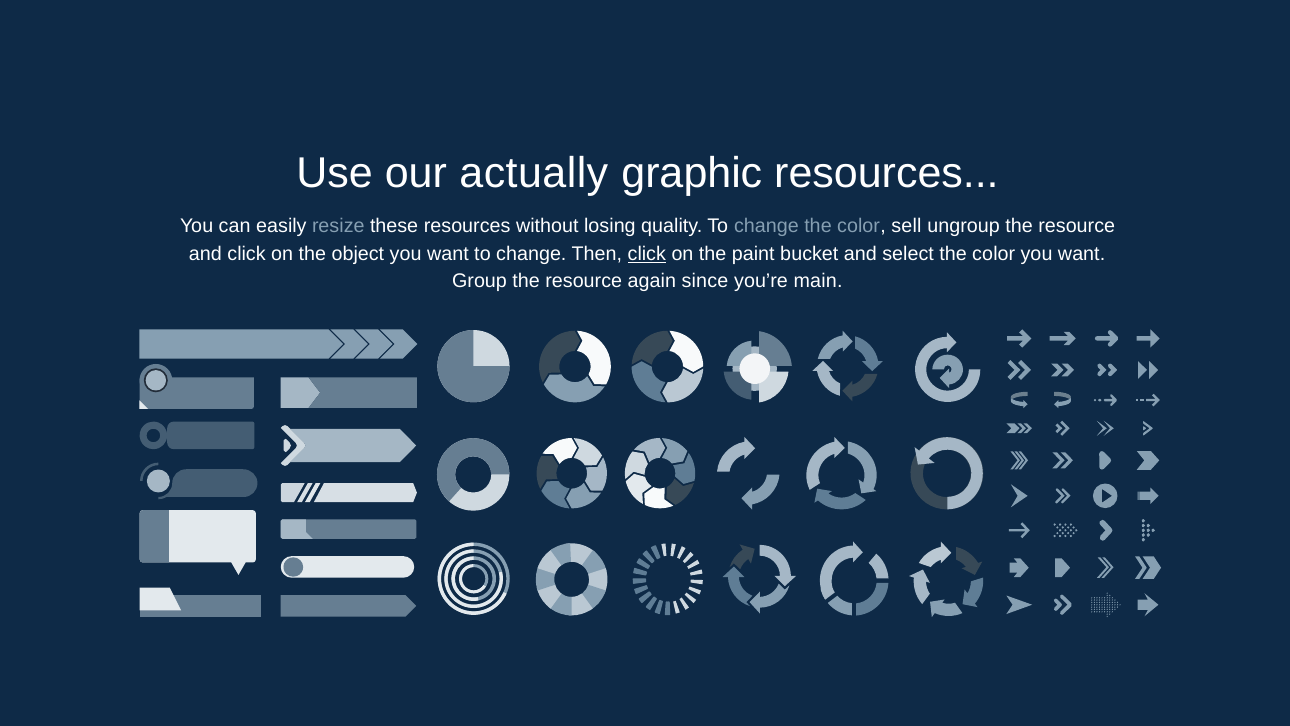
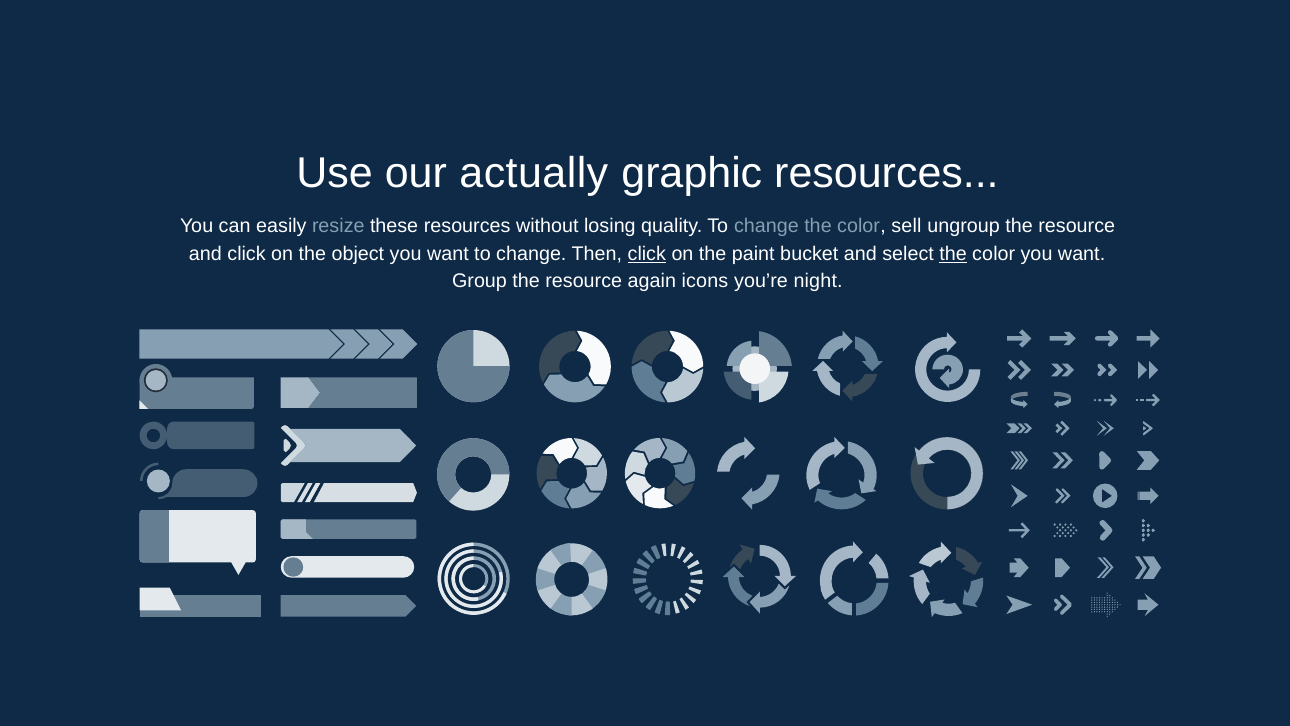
the at (953, 254) underline: none -> present
since: since -> icons
main: main -> night
